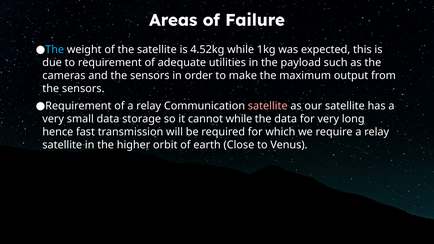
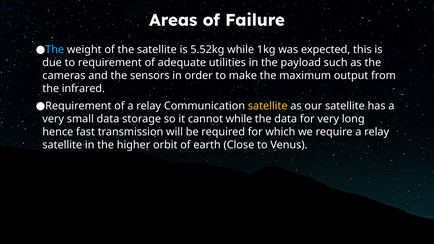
4.52kg: 4.52kg -> 5.52kg
sensors at (83, 89): sensors -> infrared
satellite at (268, 106) colour: pink -> yellow
